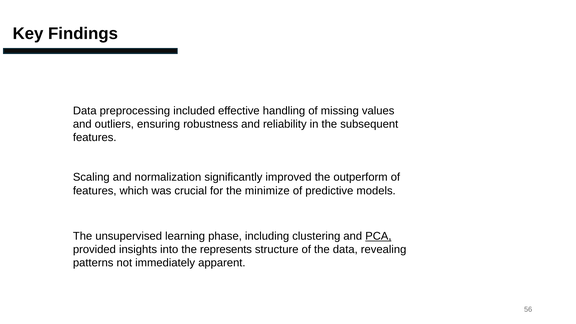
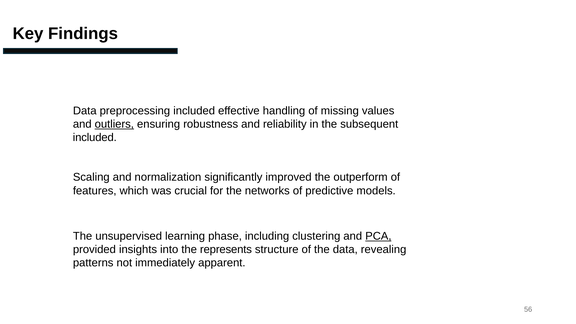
outliers underline: none -> present
features at (95, 138): features -> included
minimize: minimize -> networks
